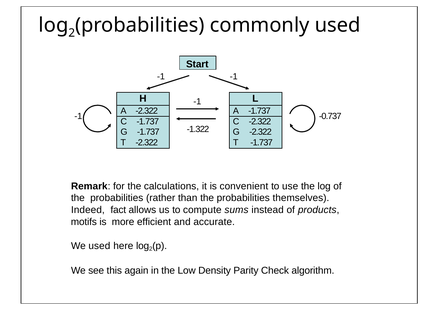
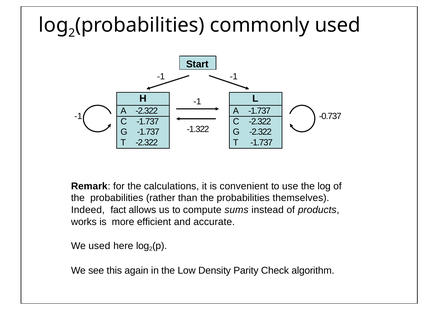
motifs: motifs -> works
